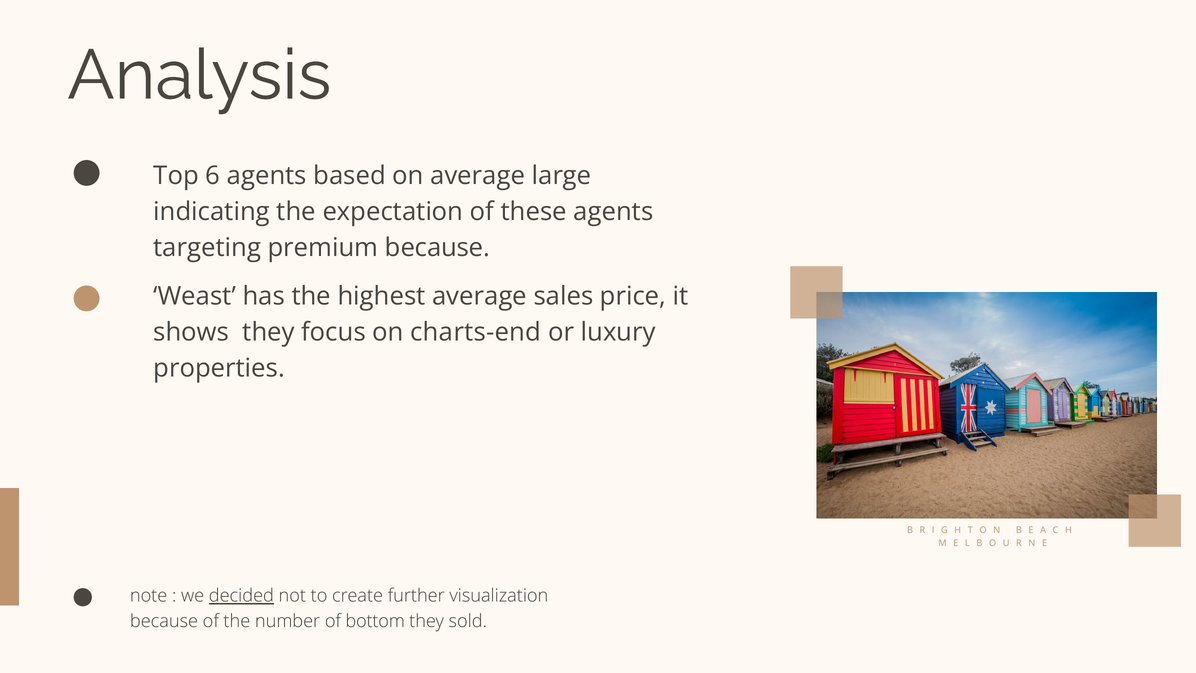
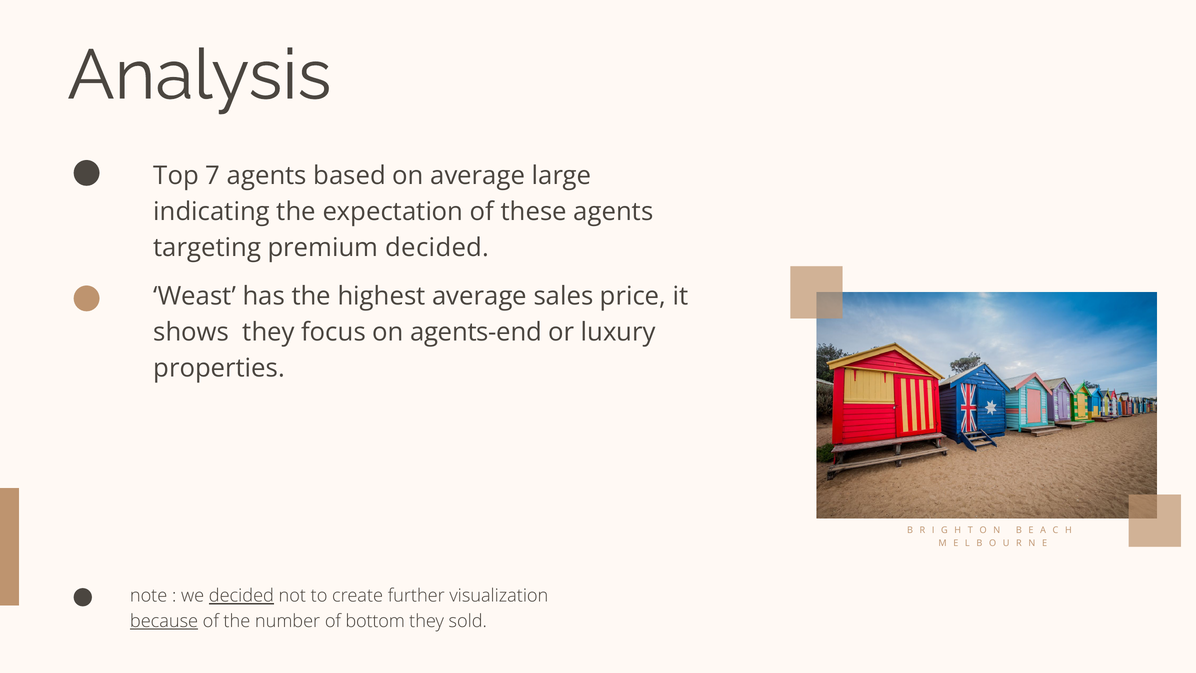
6: 6 -> 7
premium because: because -> decided
charts-end: charts-end -> agents-end
because at (164, 621) underline: none -> present
